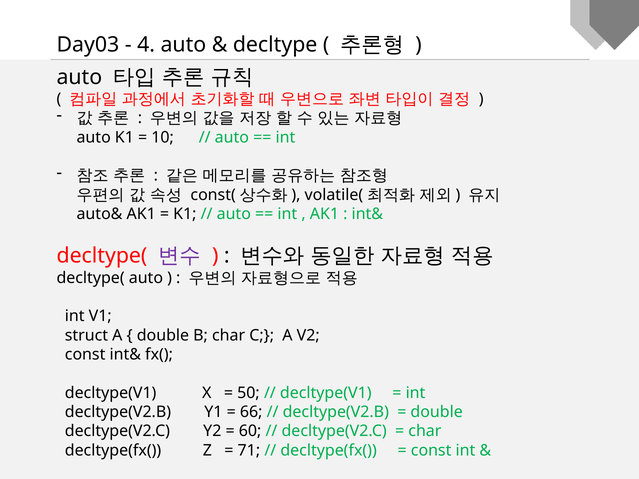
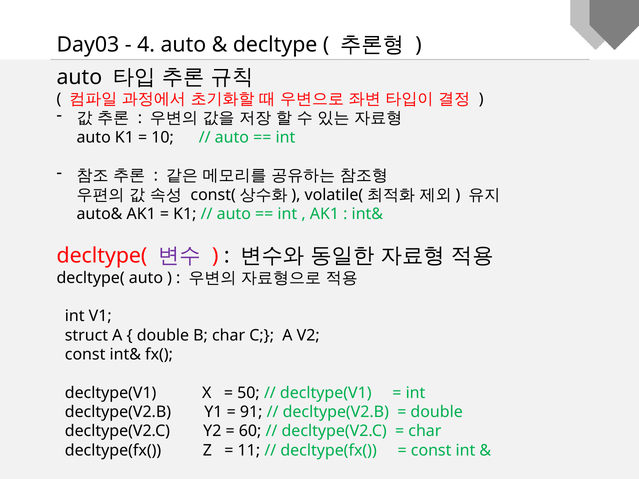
66: 66 -> 91
71: 71 -> 11
